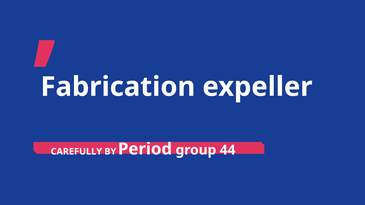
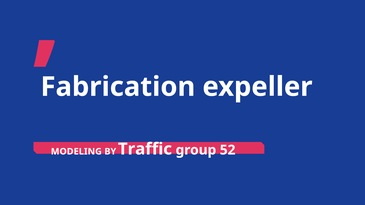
CAREFULLY: CAREFULLY -> MODELING
Period: Period -> Traffic
44: 44 -> 52
